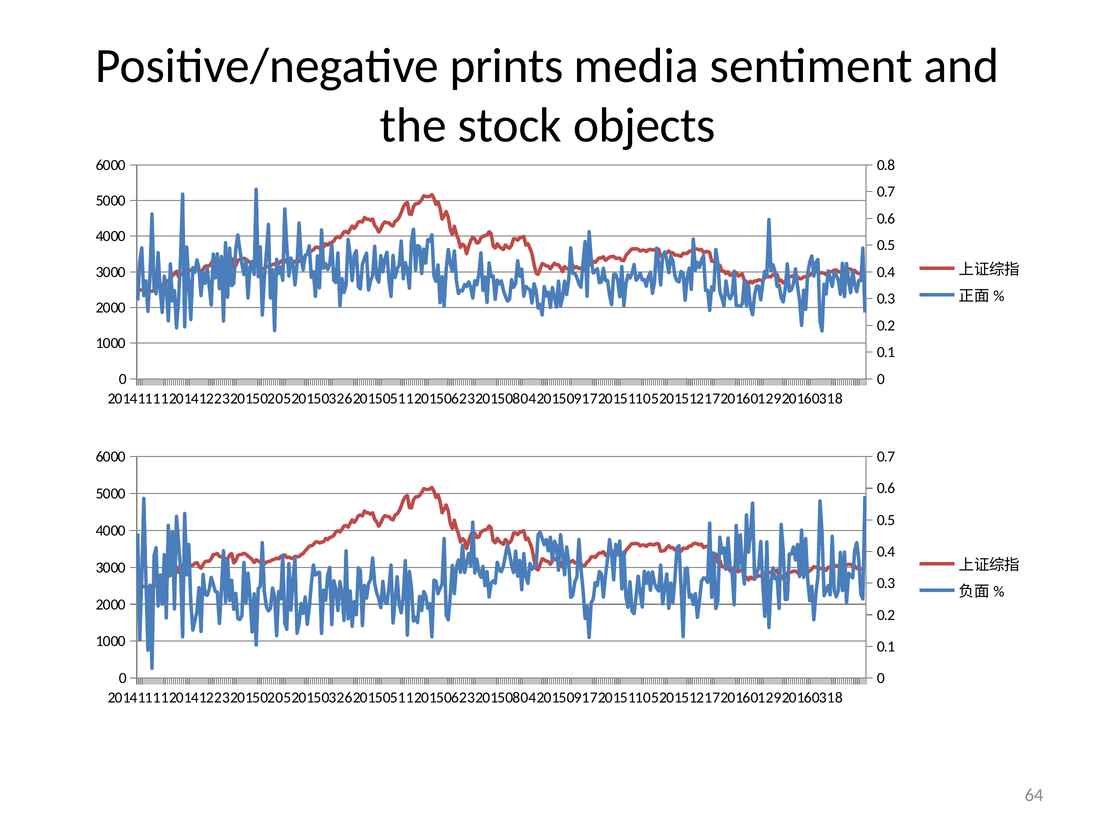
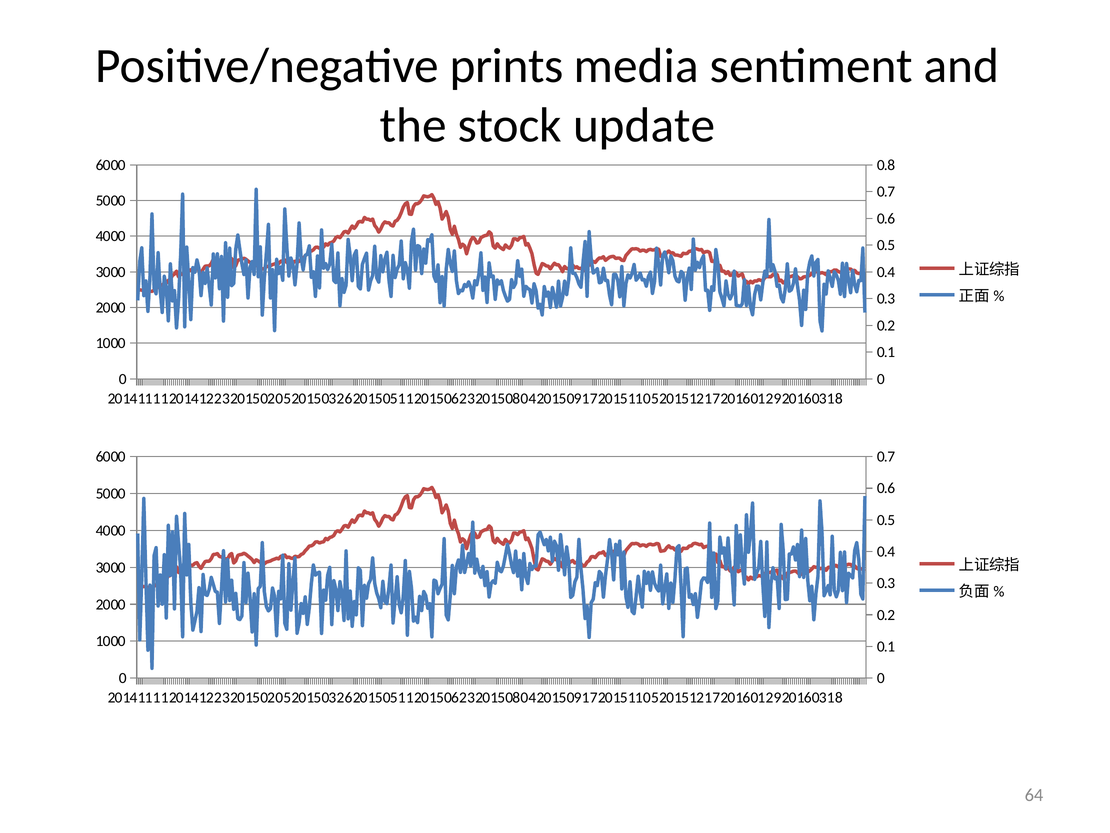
objects: objects -> update
